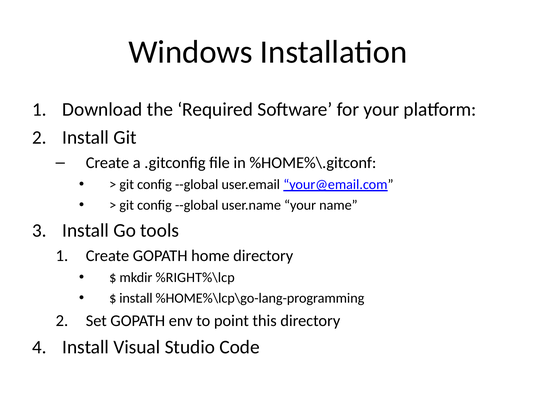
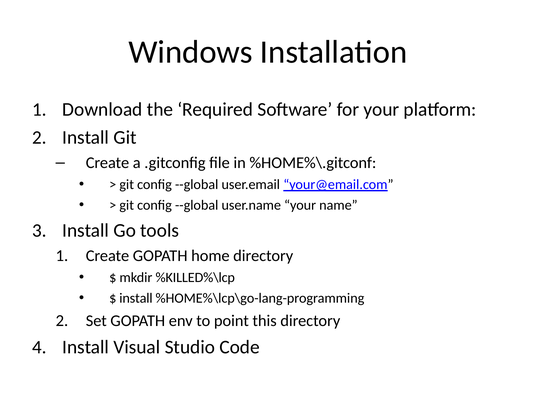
%RIGHT%\lcp: %RIGHT%\lcp -> %KILLED%\lcp
